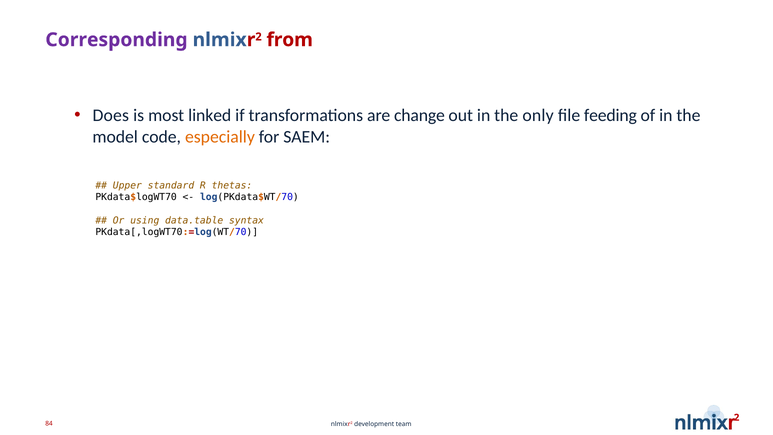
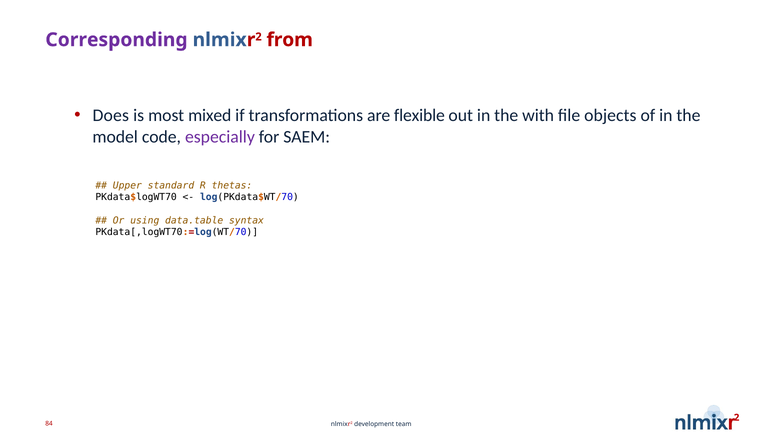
linked: linked -> mixed
change: change -> flexible
only: only -> with
feeding: feeding -> objects
especially colour: orange -> purple
